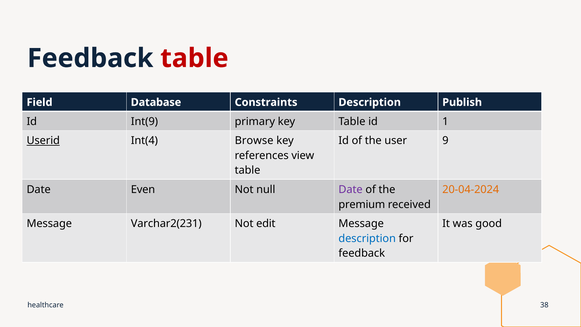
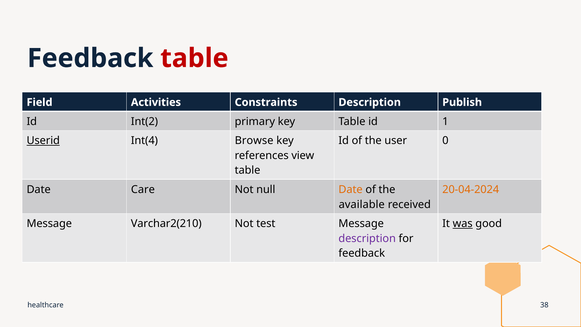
Database: Database -> Activities
Int(9: Int(9 -> Int(2
9: 9 -> 0
Even: Even -> Care
Date at (351, 189) colour: purple -> orange
premium: premium -> available
Varchar2(231: Varchar2(231 -> Varchar2(210
edit: edit -> test
was underline: none -> present
description at (367, 238) colour: blue -> purple
